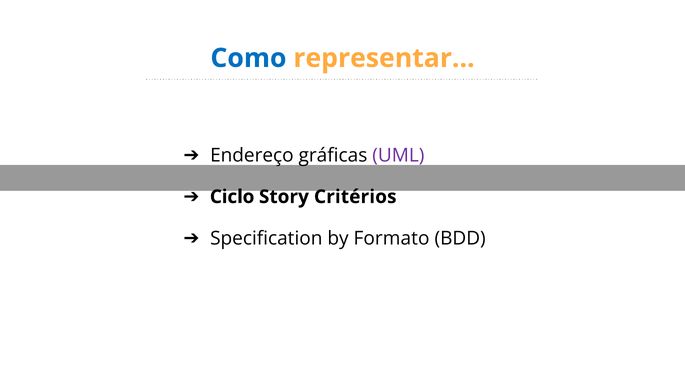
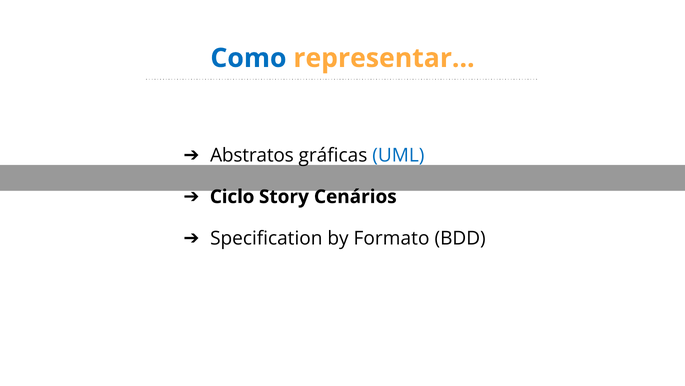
Endereço: Endereço -> Abstratos
UML colour: purple -> blue
Critérios: Critérios -> Cenários
